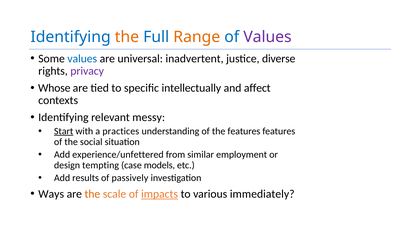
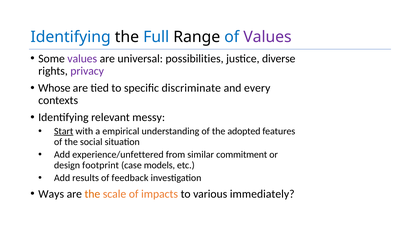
the at (127, 37) colour: orange -> black
Range colour: orange -> black
values at (82, 59) colour: blue -> purple
inadvertent: inadvertent -> possibilities
intellectually: intellectually -> discriminate
affect: affect -> every
practices: practices -> empirical
the features: features -> adopted
employment: employment -> commitment
tempting: tempting -> footprint
passively: passively -> feedback
impacts underline: present -> none
